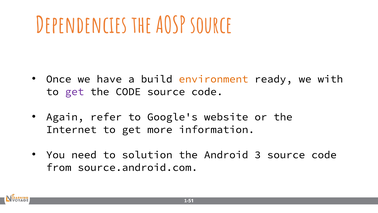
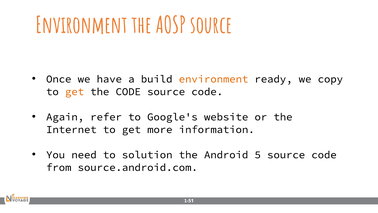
Dependencies at (81, 26): Dependencies -> Environment
with: with -> copy
get at (75, 91) colour: purple -> orange
3: 3 -> 5
